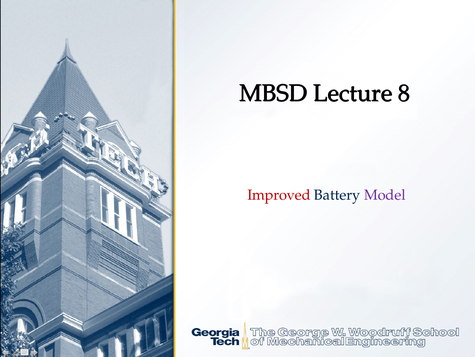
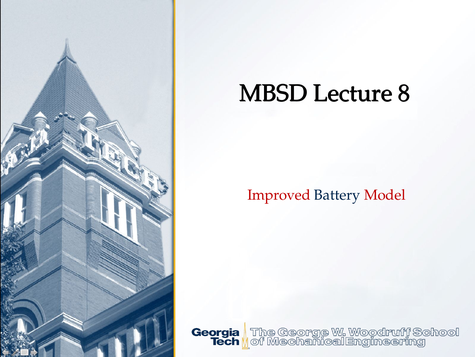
Model colour: purple -> red
